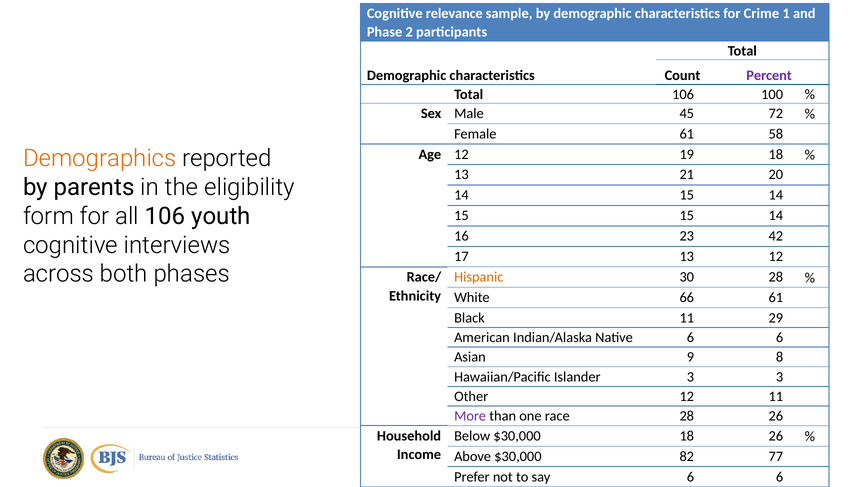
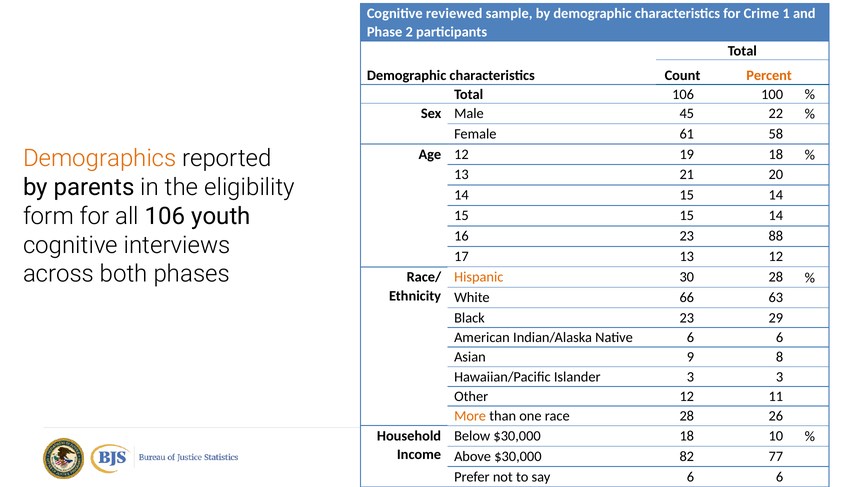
relevance: relevance -> reviewed
Percent colour: purple -> orange
72: 72 -> 22
42: 42 -> 88
66 61: 61 -> 63
Black 11: 11 -> 23
More colour: purple -> orange
18 26: 26 -> 10
